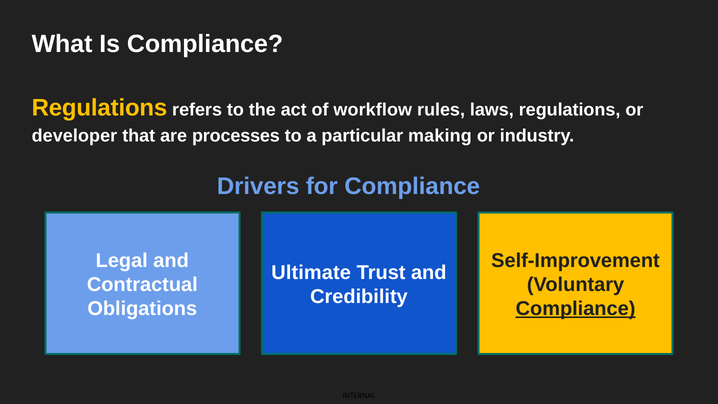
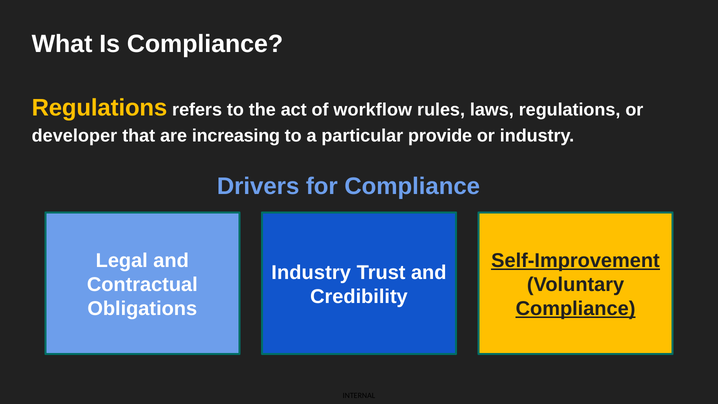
processes: processes -> increasing
making: making -> provide
Self-Improvement underline: none -> present
Ultimate at (311, 273): Ultimate -> Industry
